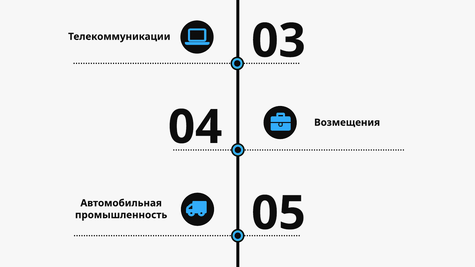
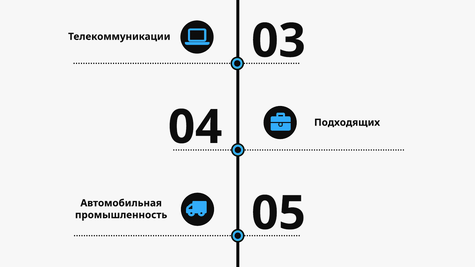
Возмещения: Возмещения -> Подходящих
